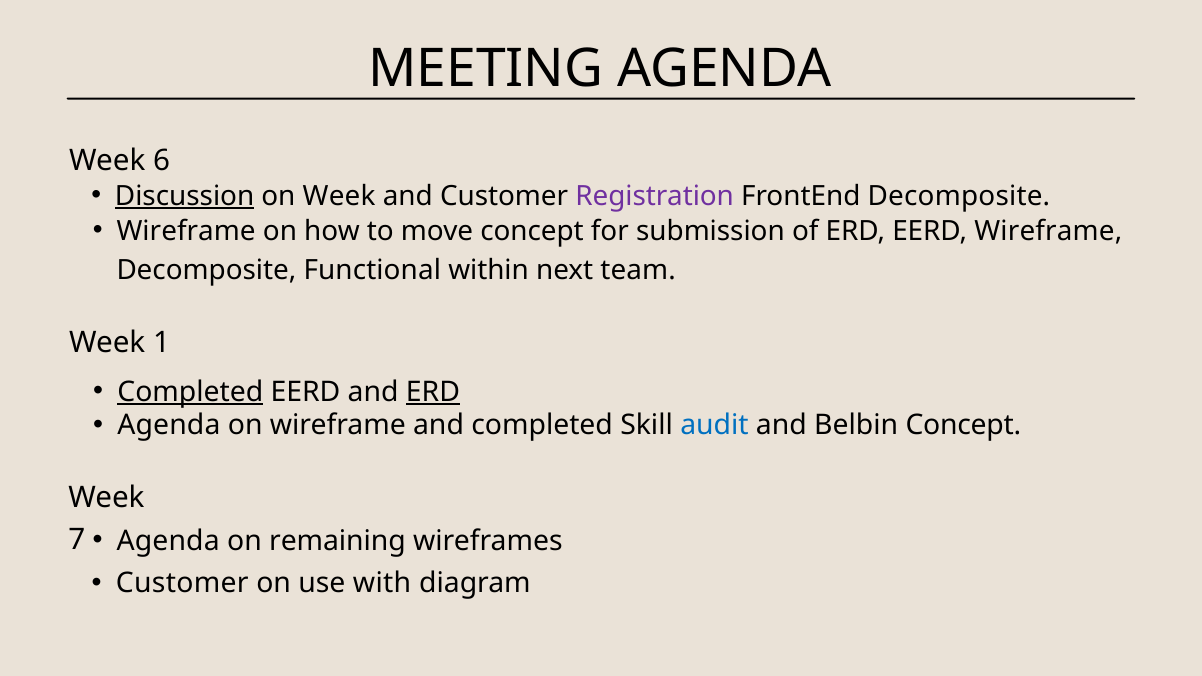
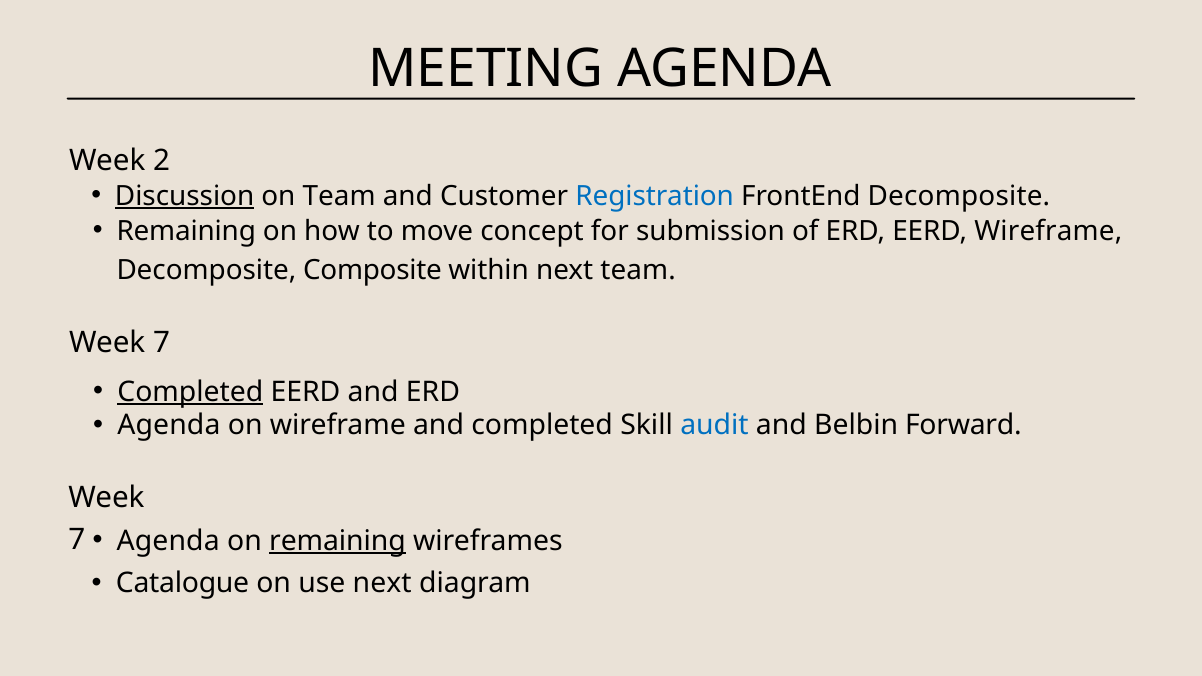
6: 6 -> 2
on Week: Week -> Team
Registration colour: purple -> blue
Wireframe at (186, 231): Wireframe -> Remaining
Functional: Functional -> Composite
1 at (161, 342): 1 -> 7
ERD at (433, 392) underline: present -> none
Belbin Concept: Concept -> Forward
remaining at (337, 541) underline: none -> present
Customer at (182, 584): Customer -> Catalogue
use with: with -> next
